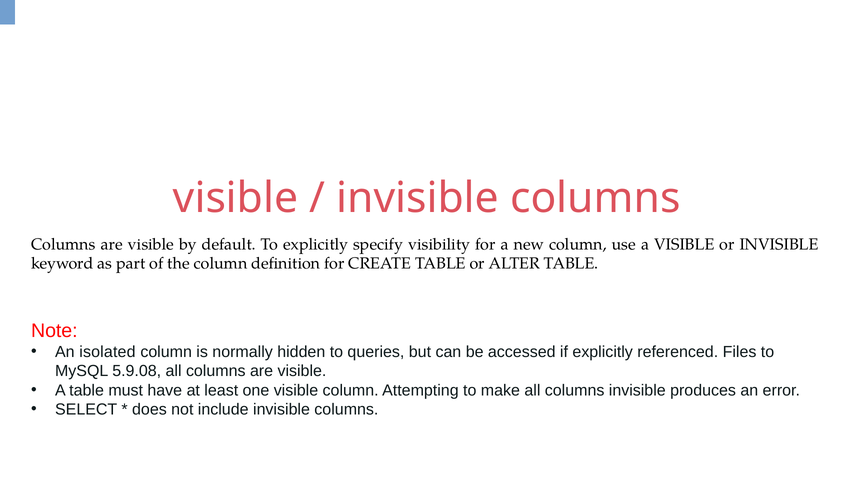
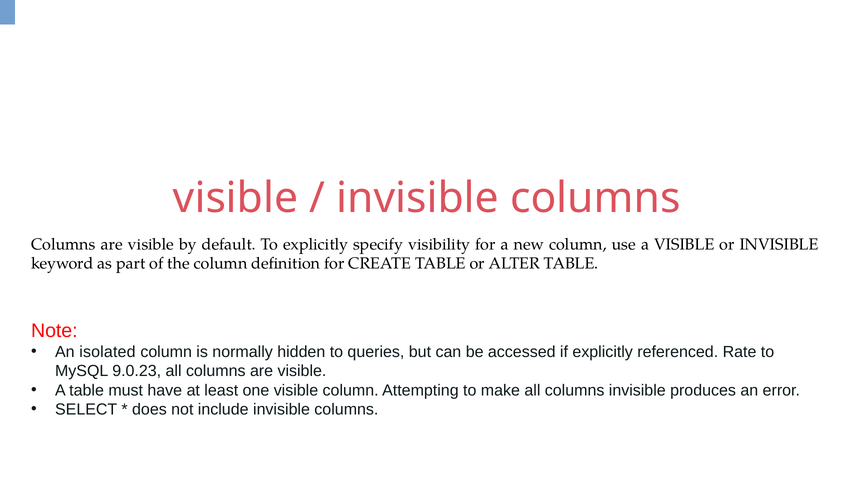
Files: Files -> Rate
5.9.08: 5.9.08 -> 9.0.23
